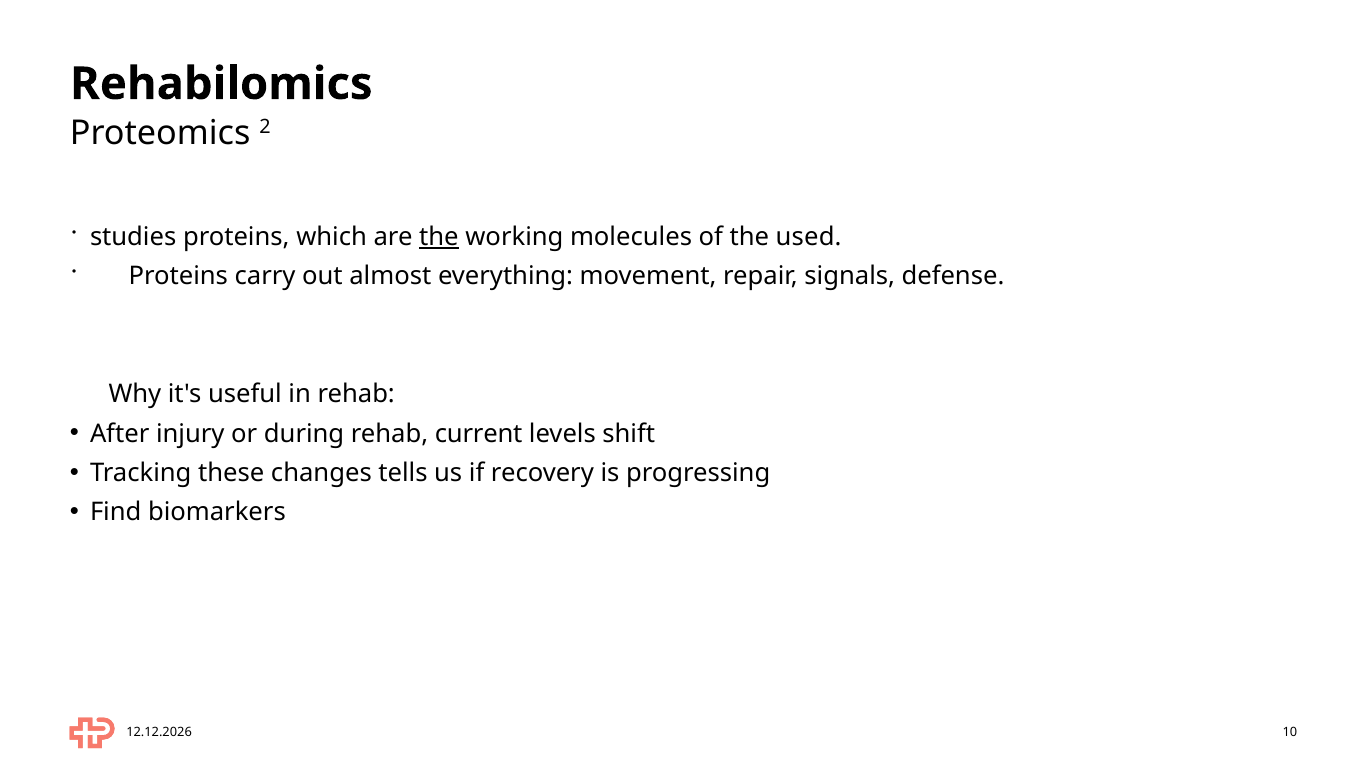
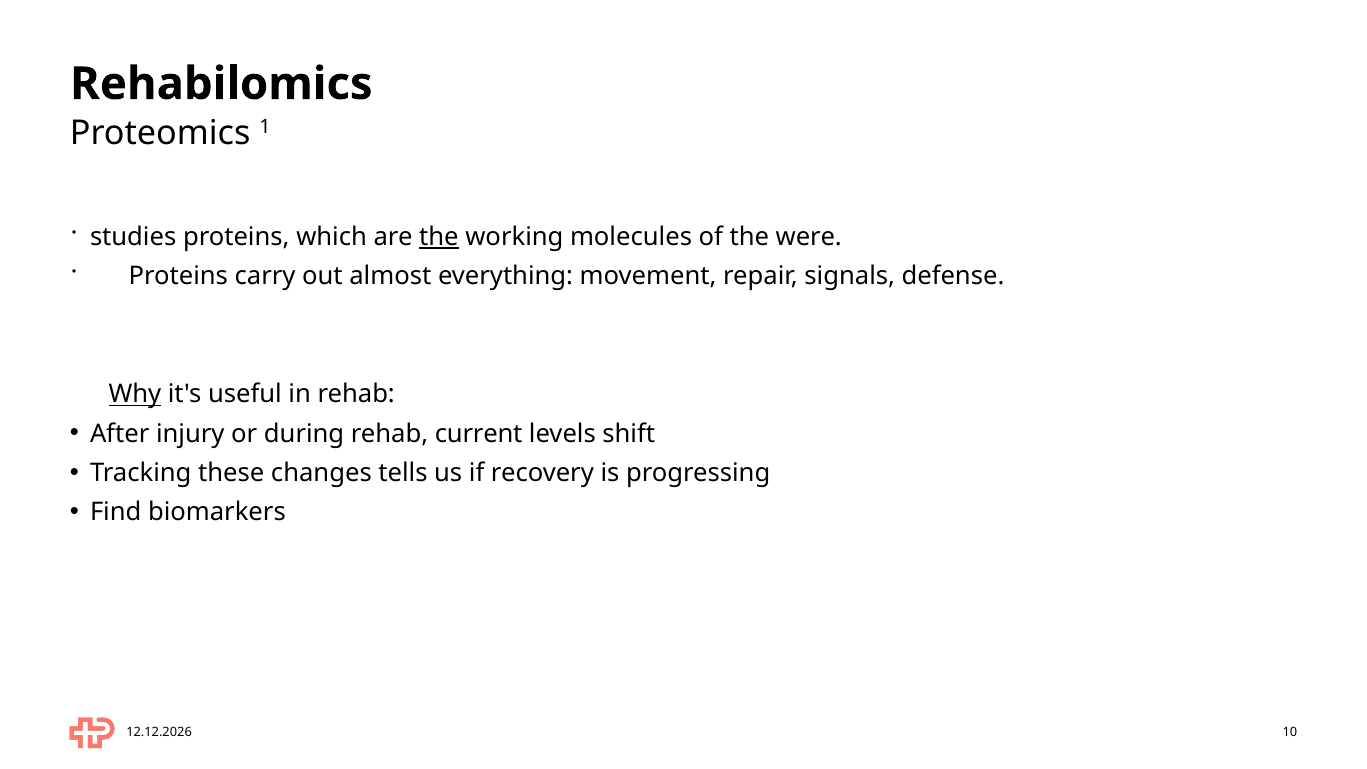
2: 2 -> 1
used: used -> were
Why underline: none -> present
